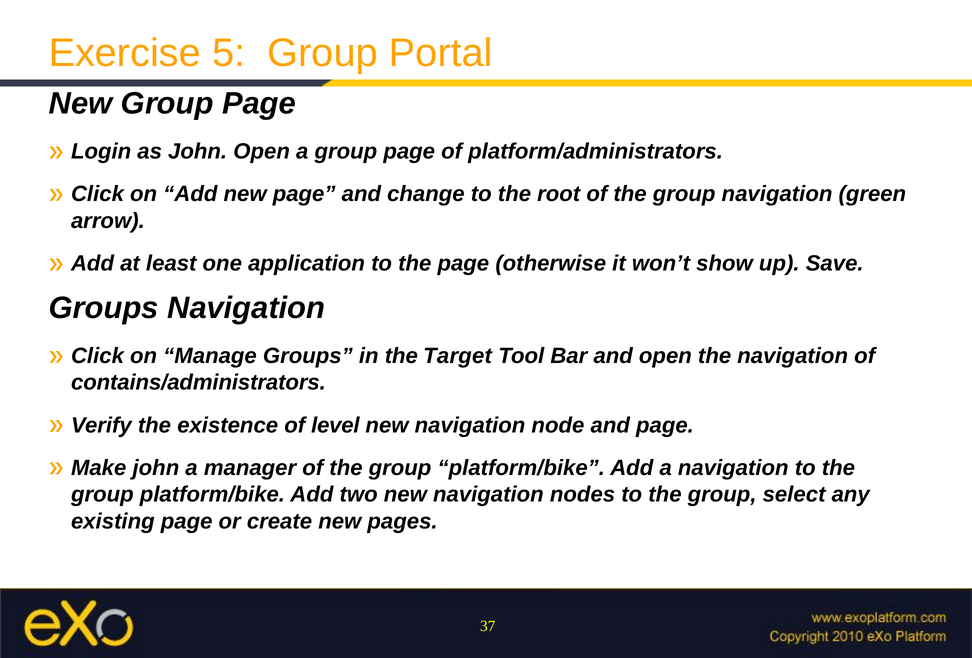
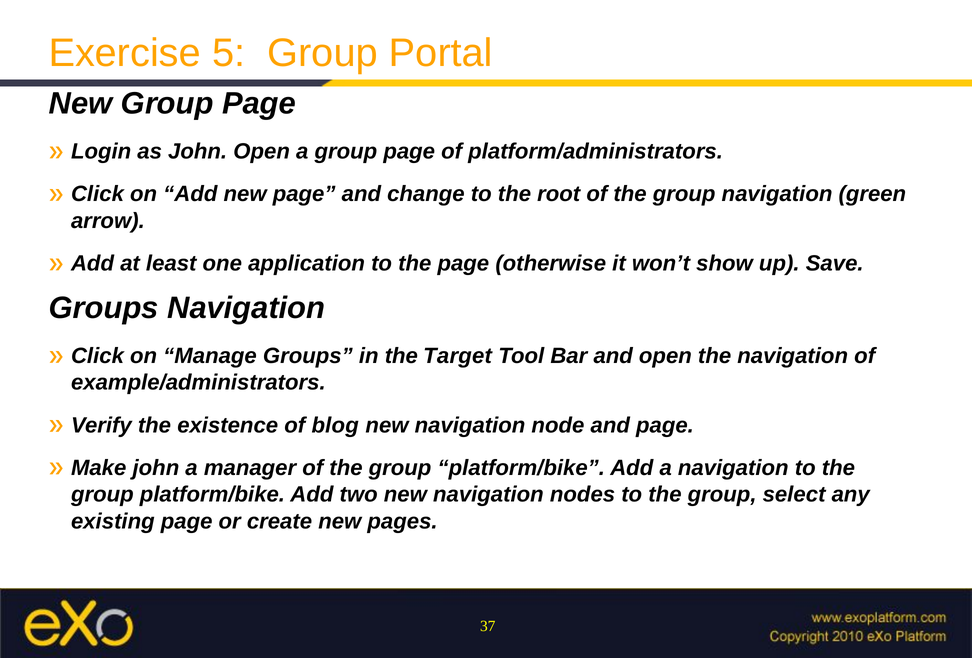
contains/administrators: contains/administrators -> example/administrators
level: level -> blog
